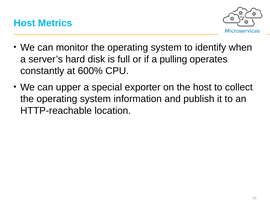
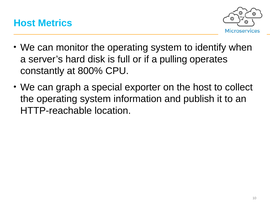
600%: 600% -> 800%
upper: upper -> graph
